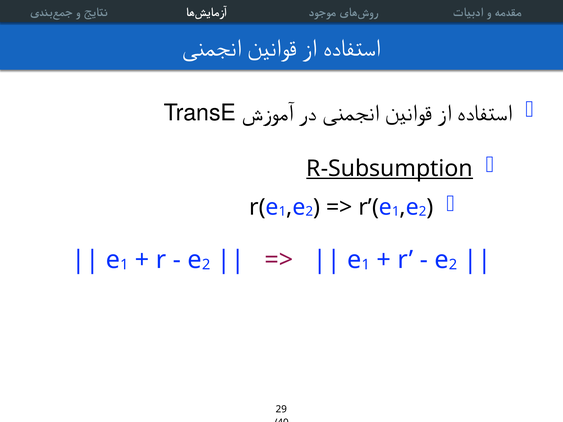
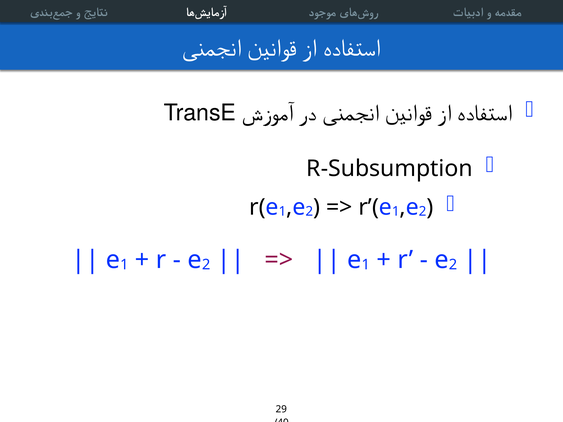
R-Subsumption underline: present -> none
